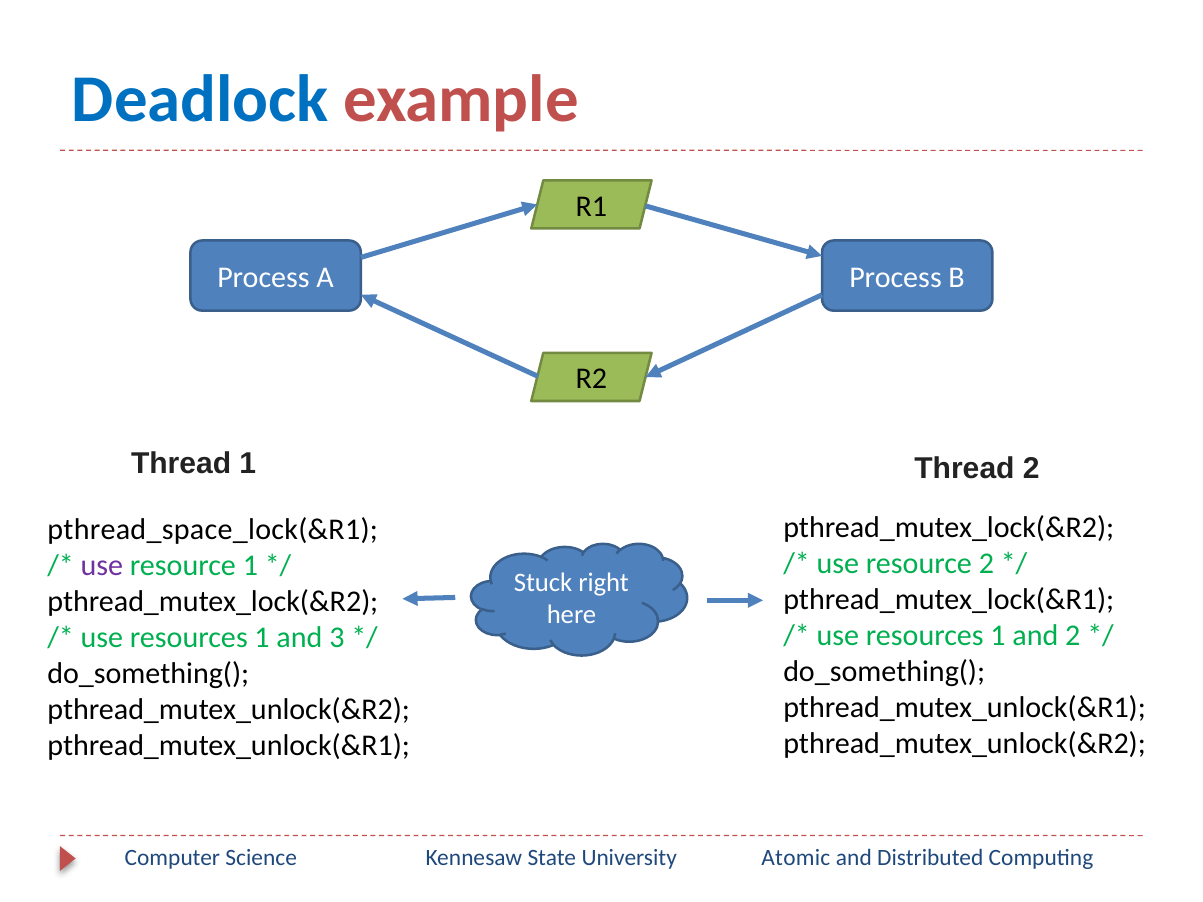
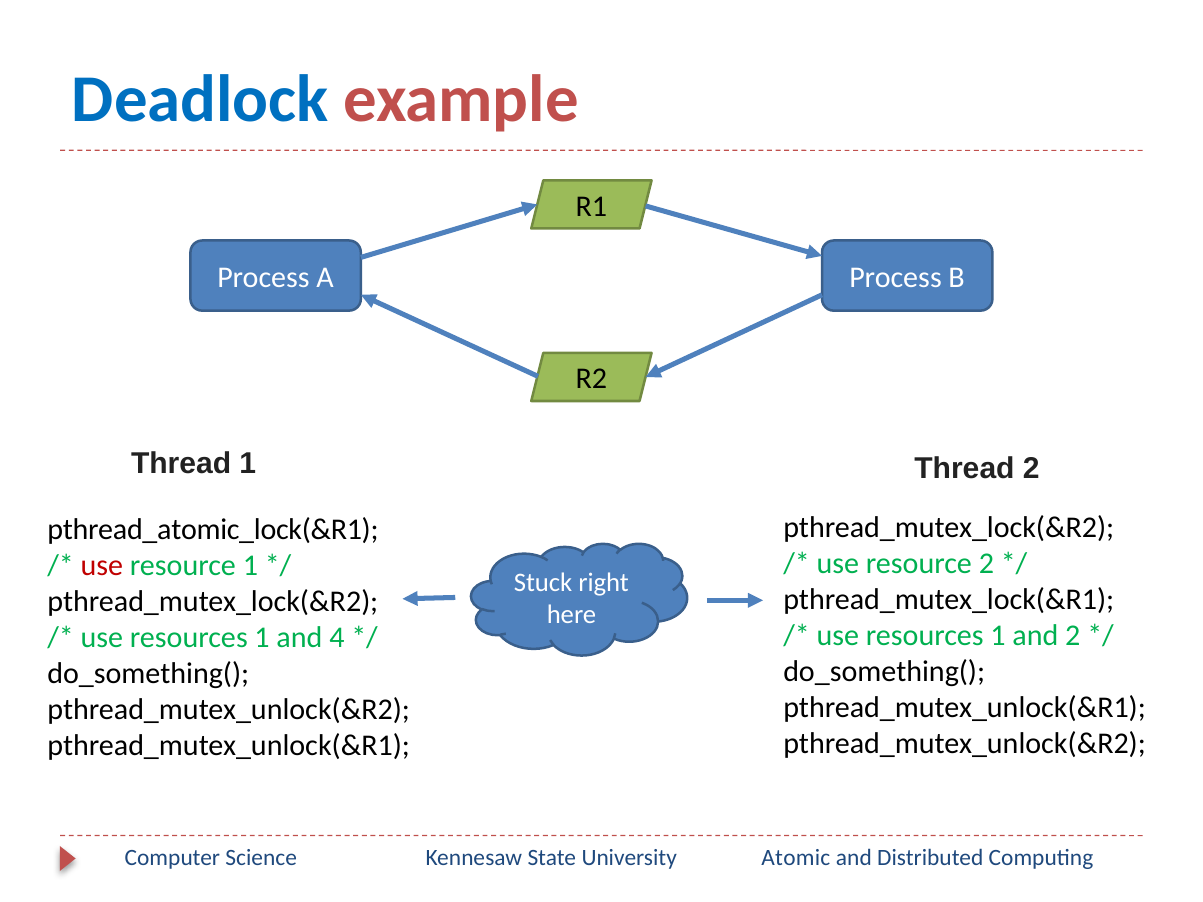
pthread_space_lock(&R1: pthread_space_lock(&R1 -> pthread_atomic_lock(&R1
use at (102, 565) colour: purple -> red
3: 3 -> 4
